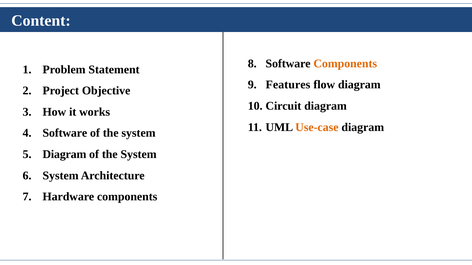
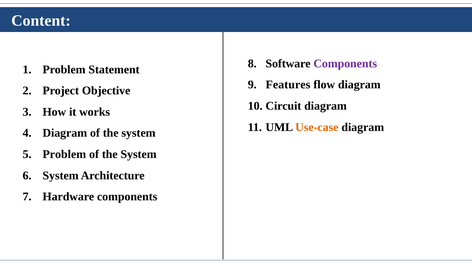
Components at (345, 64) colour: orange -> purple
Software at (65, 133): Software -> Diagram
Diagram at (64, 155): Diagram -> Problem
